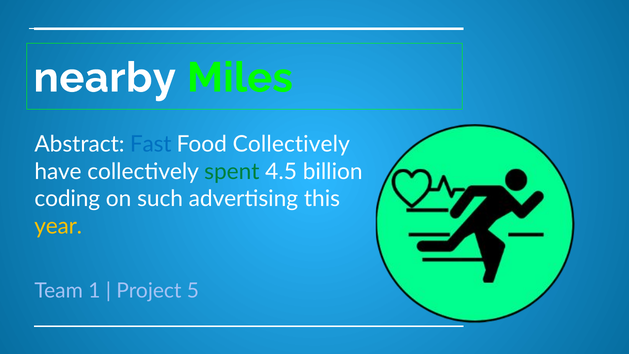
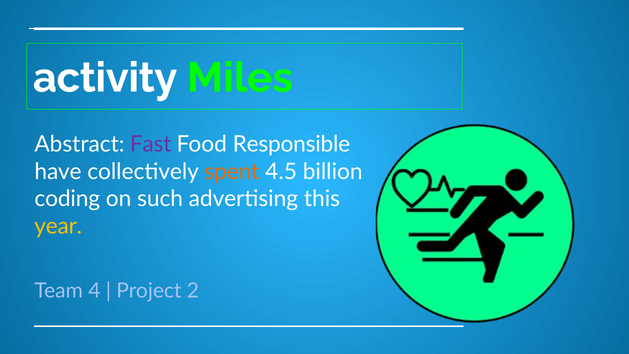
nearby: nearby -> activity
Fast colour: blue -> purple
Food Collectively: Collectively -> Responsible
spent colour: green -> orange
1: 1 -> 4
5: 5 -> 2
